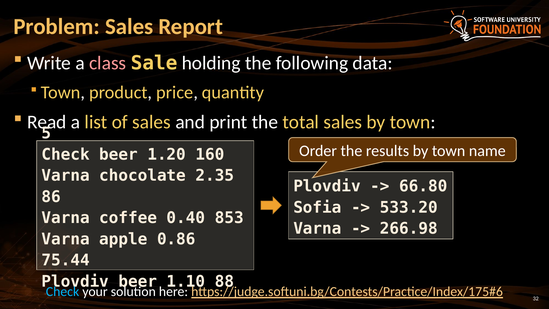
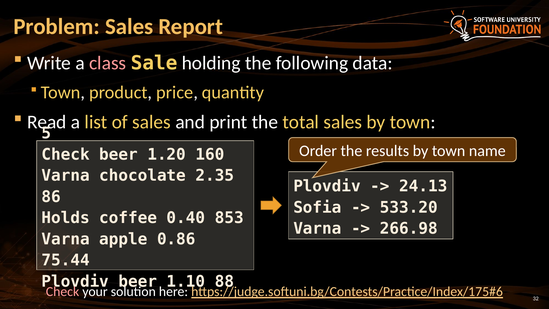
66.80: 66.80 -> 24.13
Varna at (66, 218): Varna -> Holds
Check at (63, 292) colour: light blue -> pink
